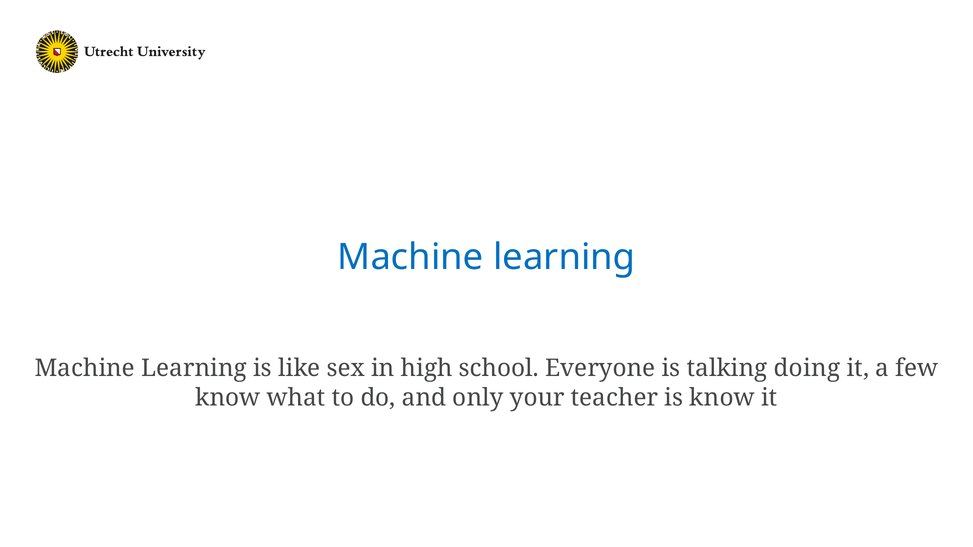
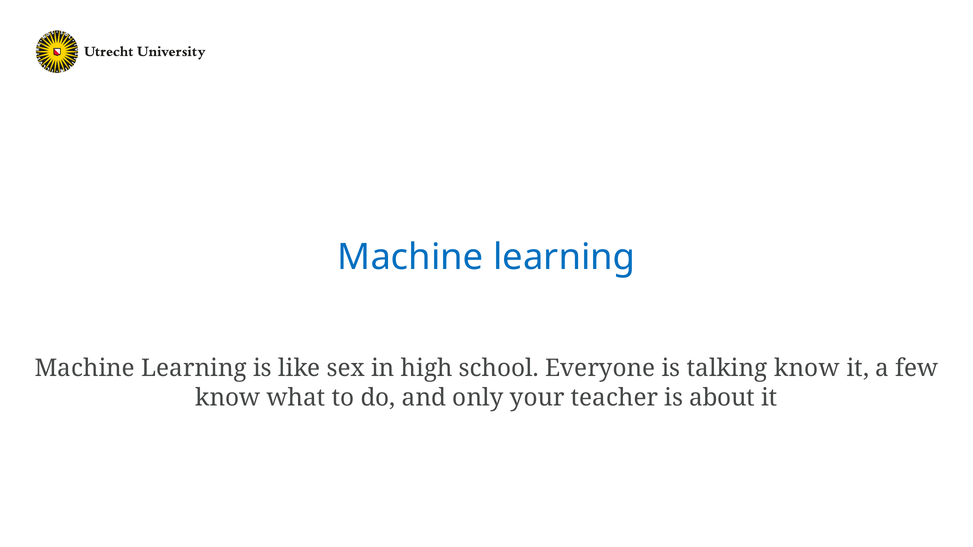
talking doing: doing -> know
is know: know -> about
